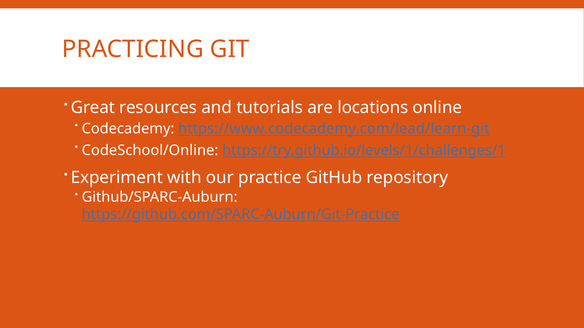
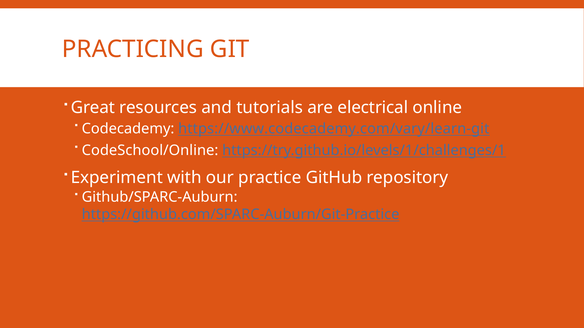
locations: locations -> electrical
https://www.codecademy.com/lead/learn-git: https://www.codecademy.com/lead/learn-git -> https://www.codecademy.com/vary/learn-git
